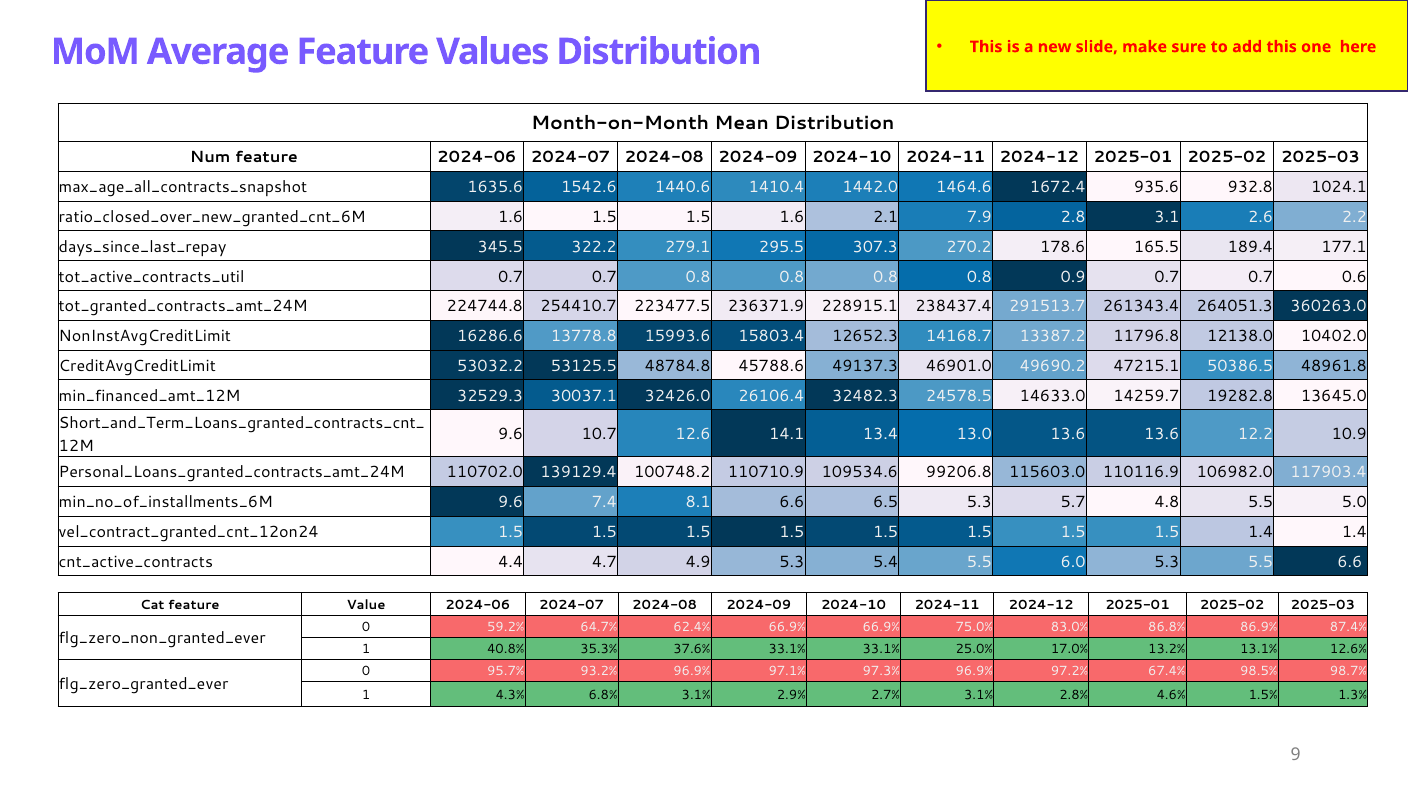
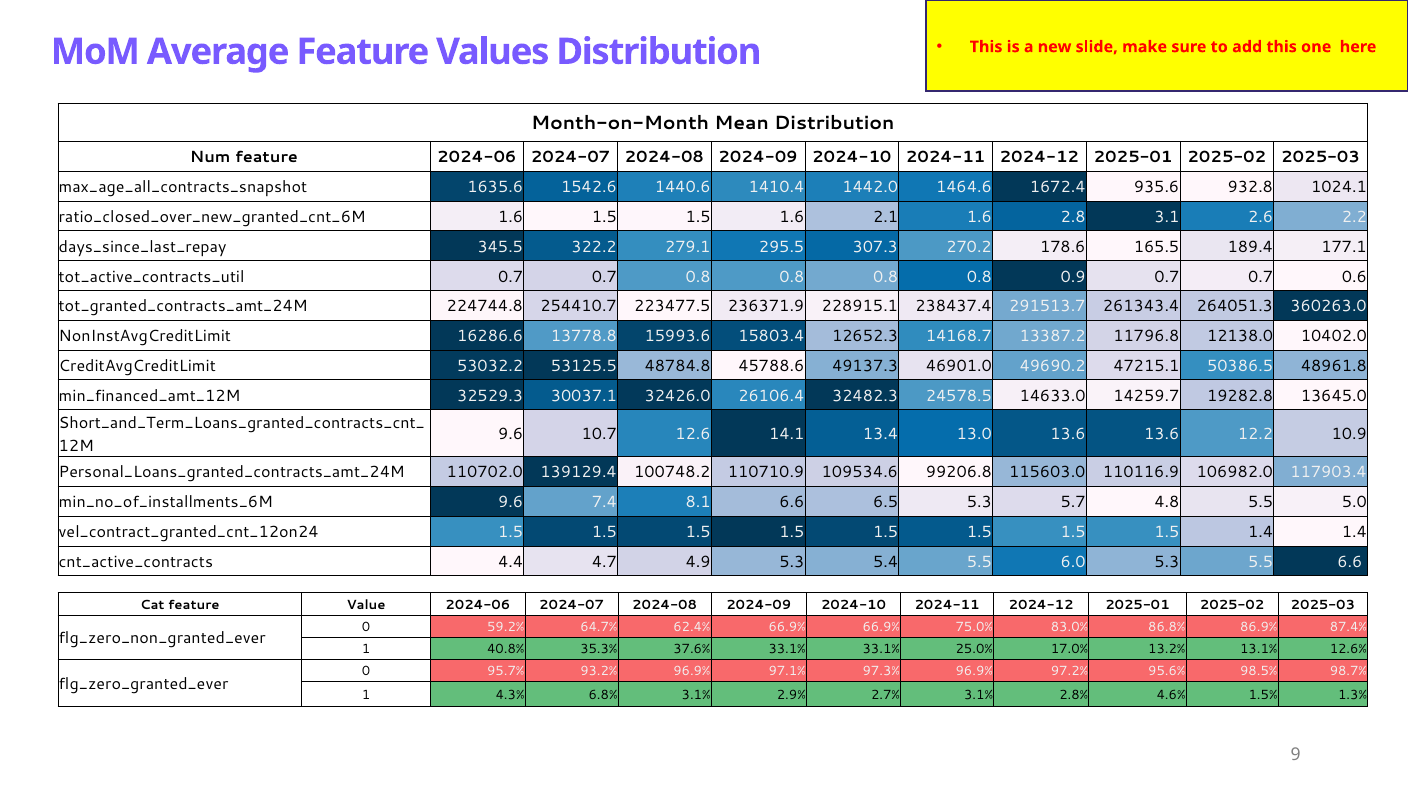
2.1 7.9: 7.9 -> 1.6
67.4%: 67.4% -> 95.6%
